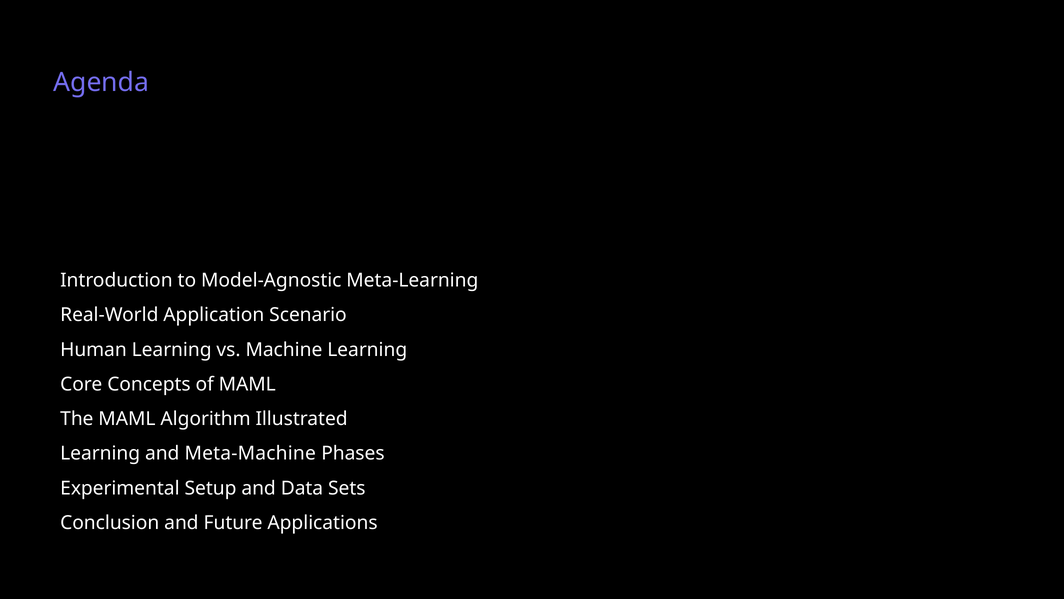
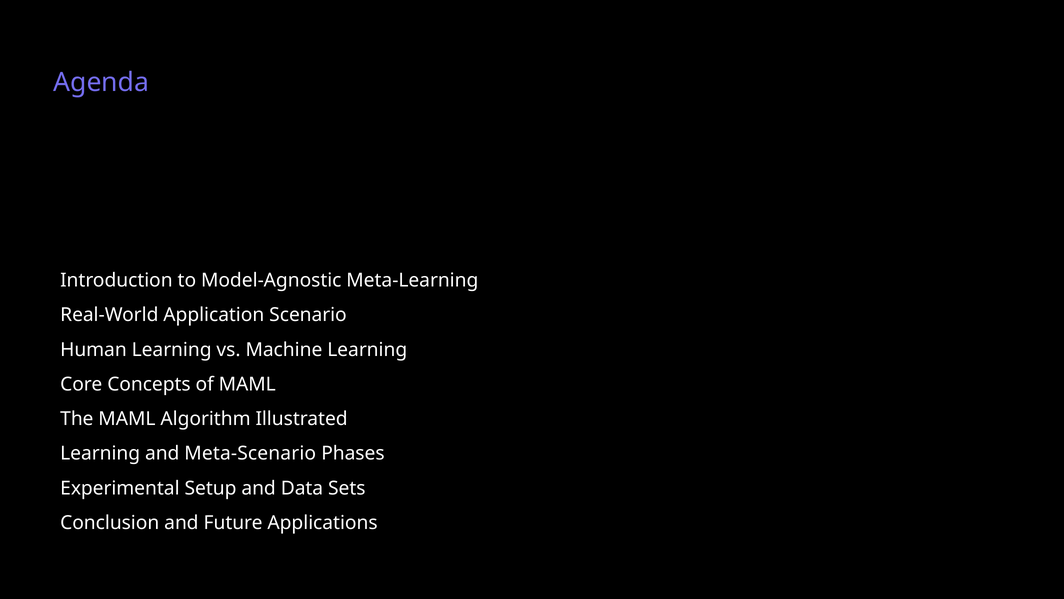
Meta-Machine: Meta-Machine -> Meta-Scenario
